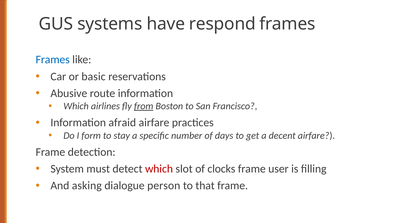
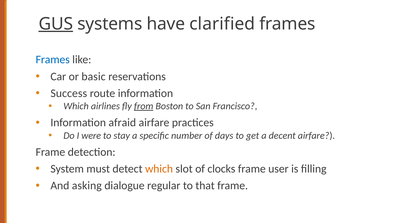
GUS underline: none -> present
respond: respond -> clarified
Abusive: Abusive -> Success
form: form -> were
which at (159, 169) colour: red -> orange
person: person -> regular
